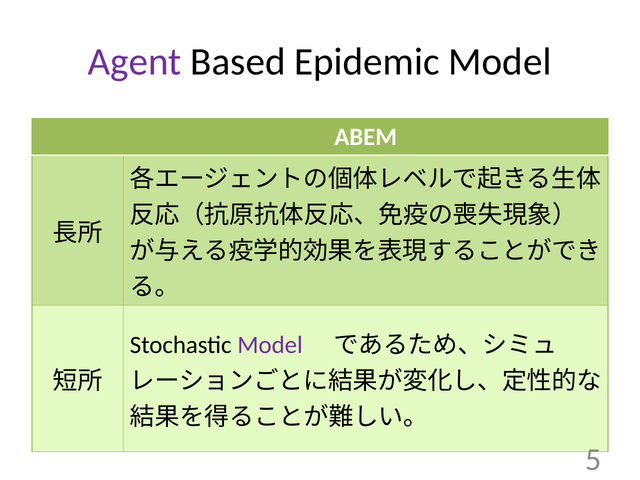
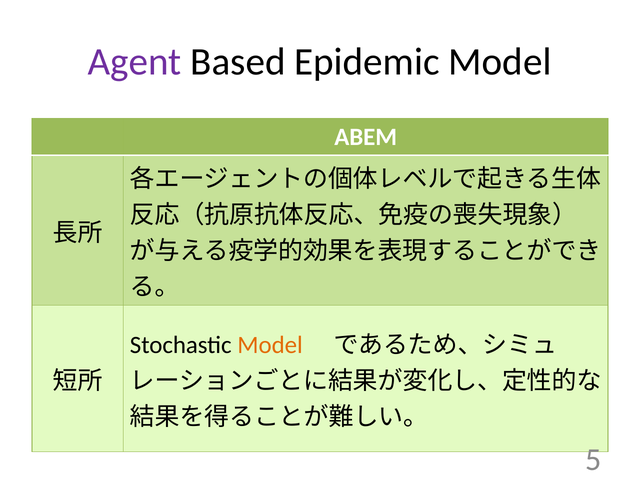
Model at (270, 345) colour: purple -> orange
